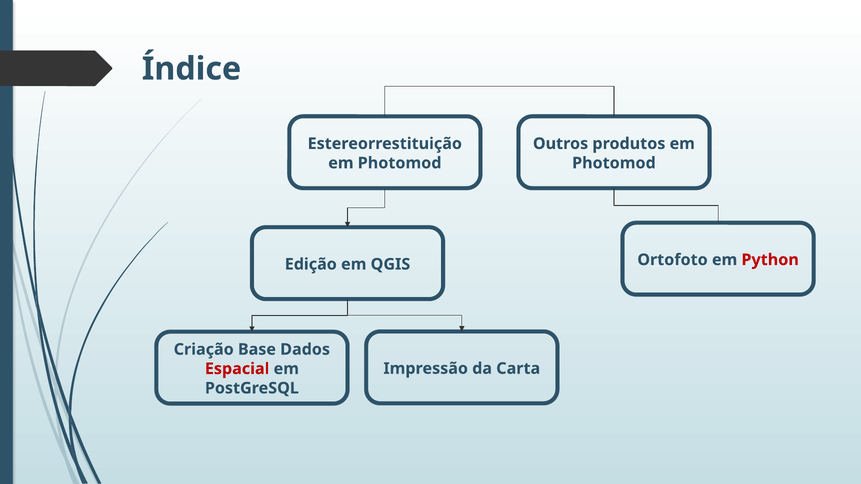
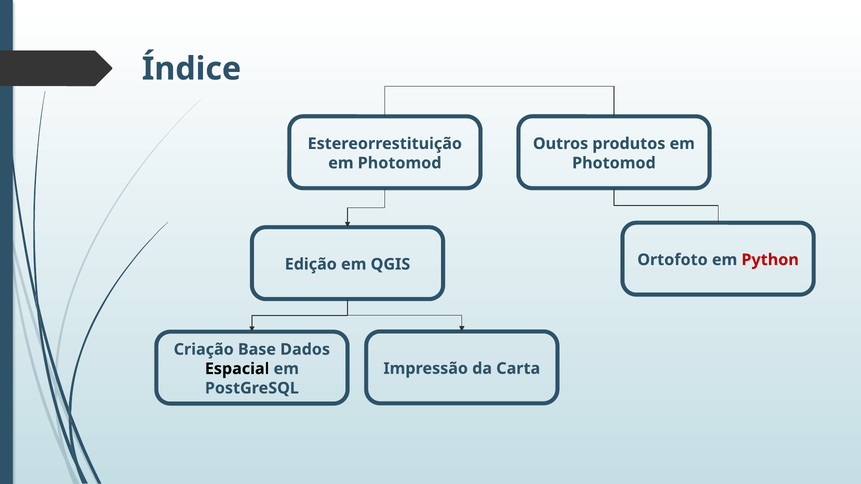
Espacial colour: red -> black
